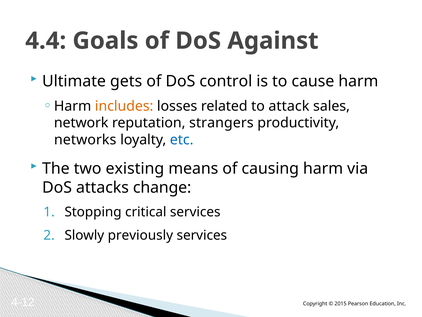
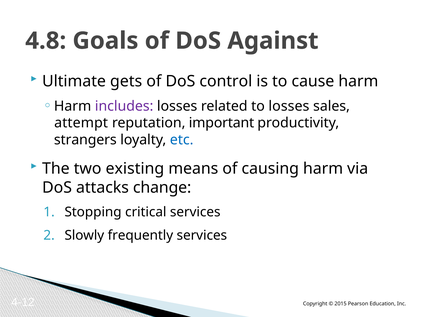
4.4: 4.4 -> 4.8
includes colour: orange -> purple
to attack: attack -> losses
network: network -> attempt
strangers: strangers -> important
networks: networks -> strangers
previously: previously -> frequently
